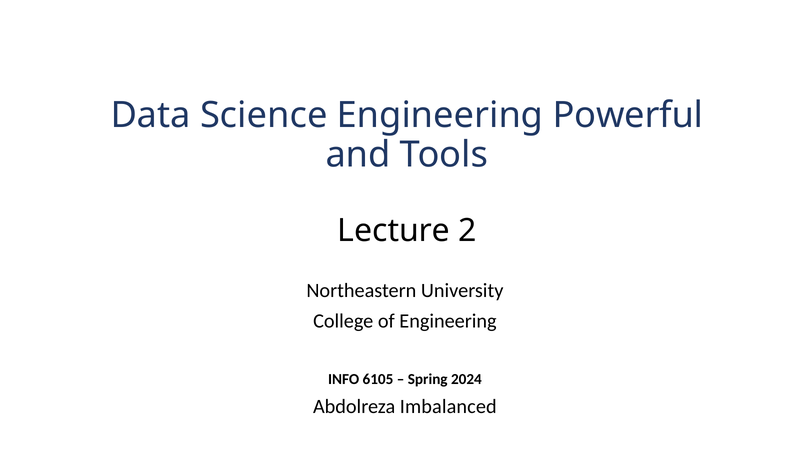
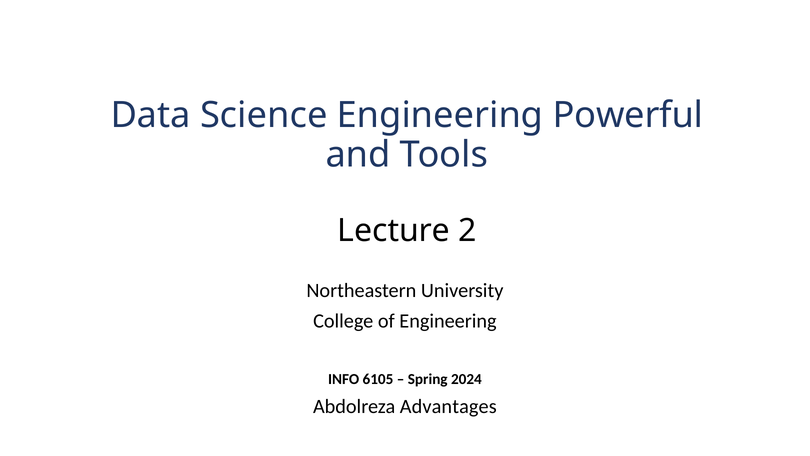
Imbalanced: Imbalanced -> Advantages
